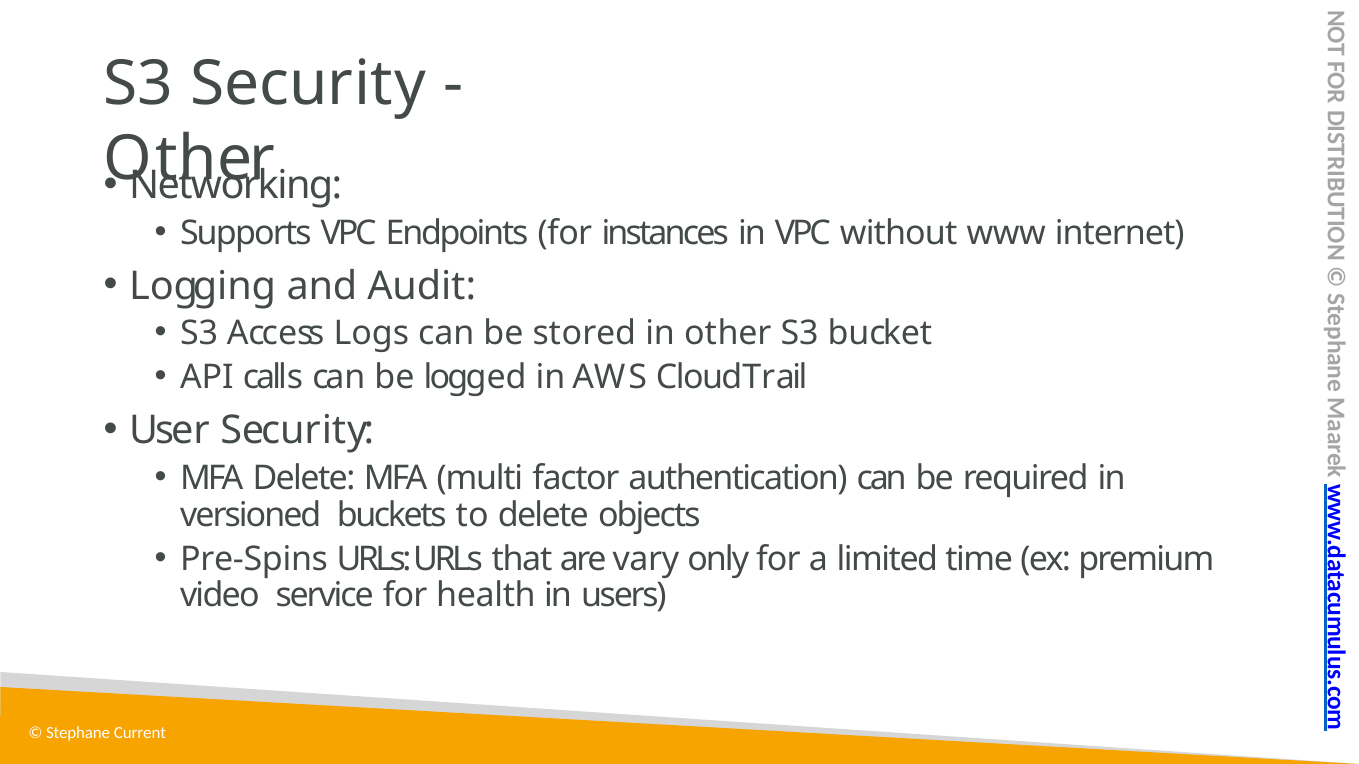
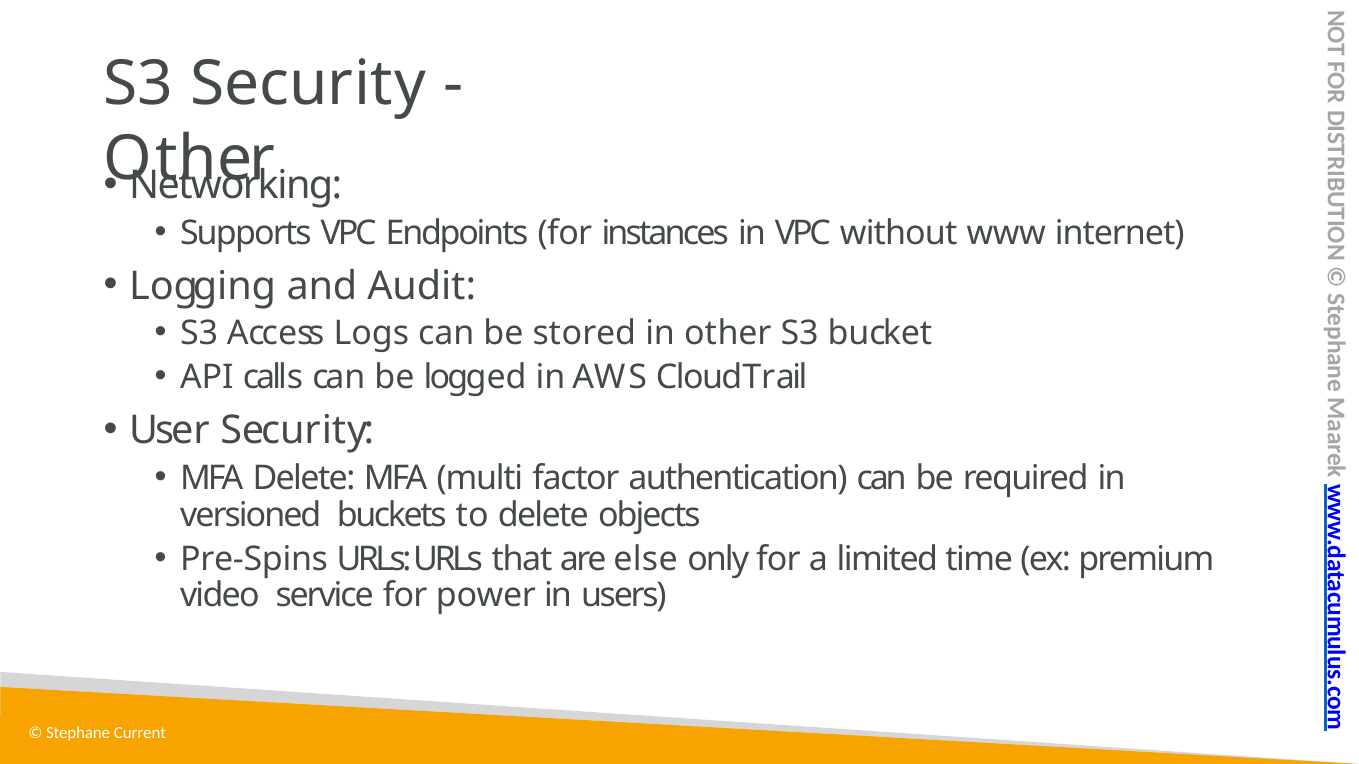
vary: vary -> else
health: health -> power
